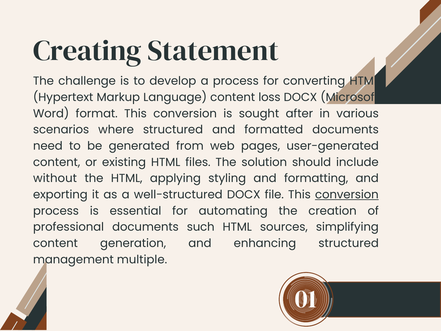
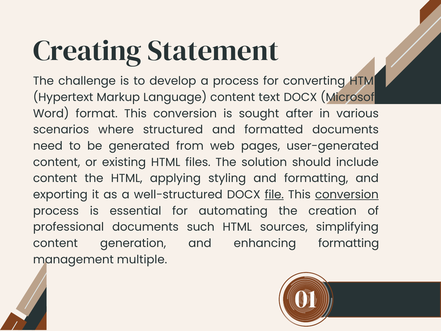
loss: loss -> text
without at (55, 178): without -> content
file underline: none -> present
enhancing structured: structured -> formatting
